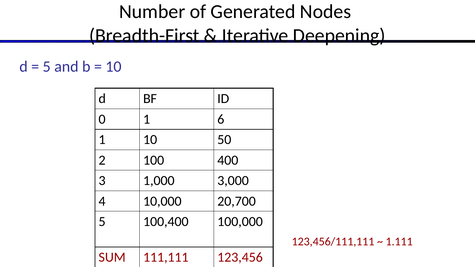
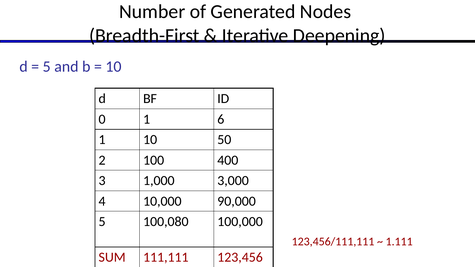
20,700: 20,700 -> 90,000
100,400: 100,400 -> 100,080
